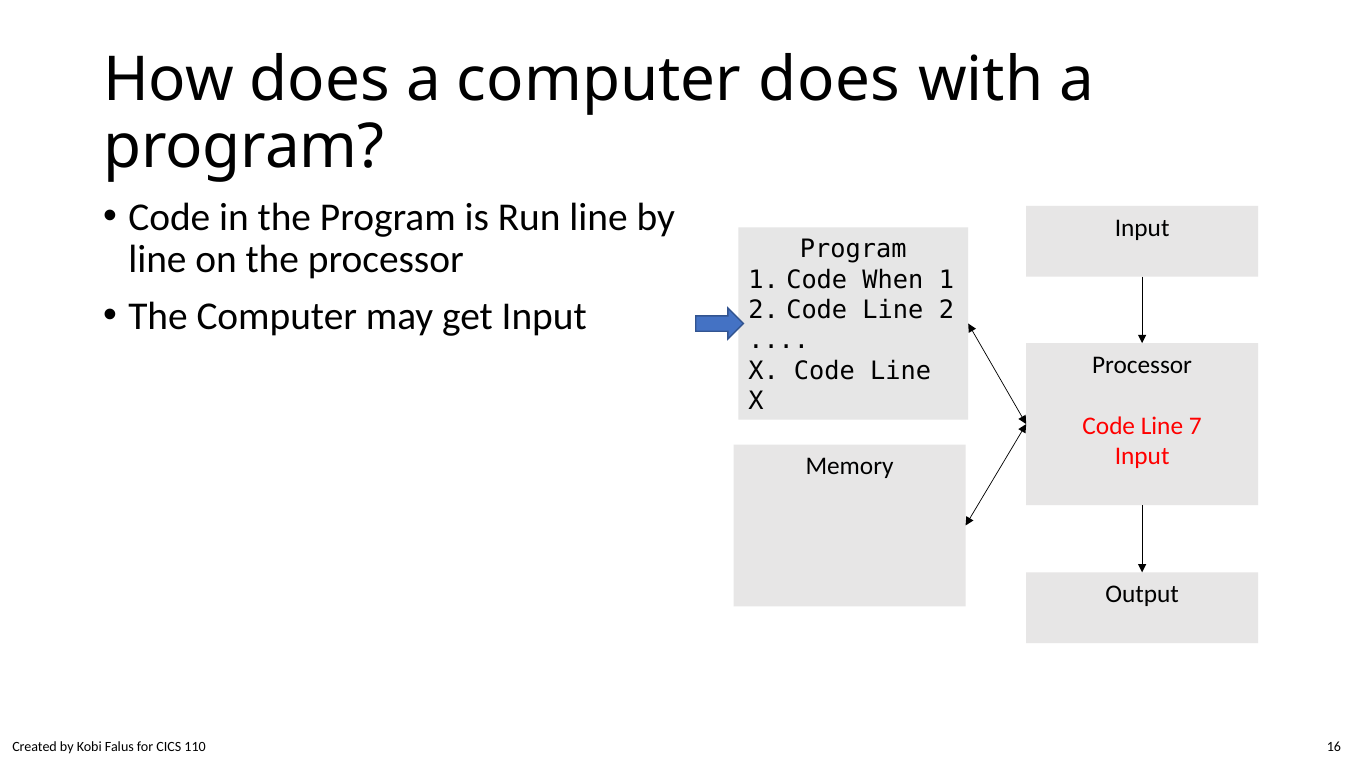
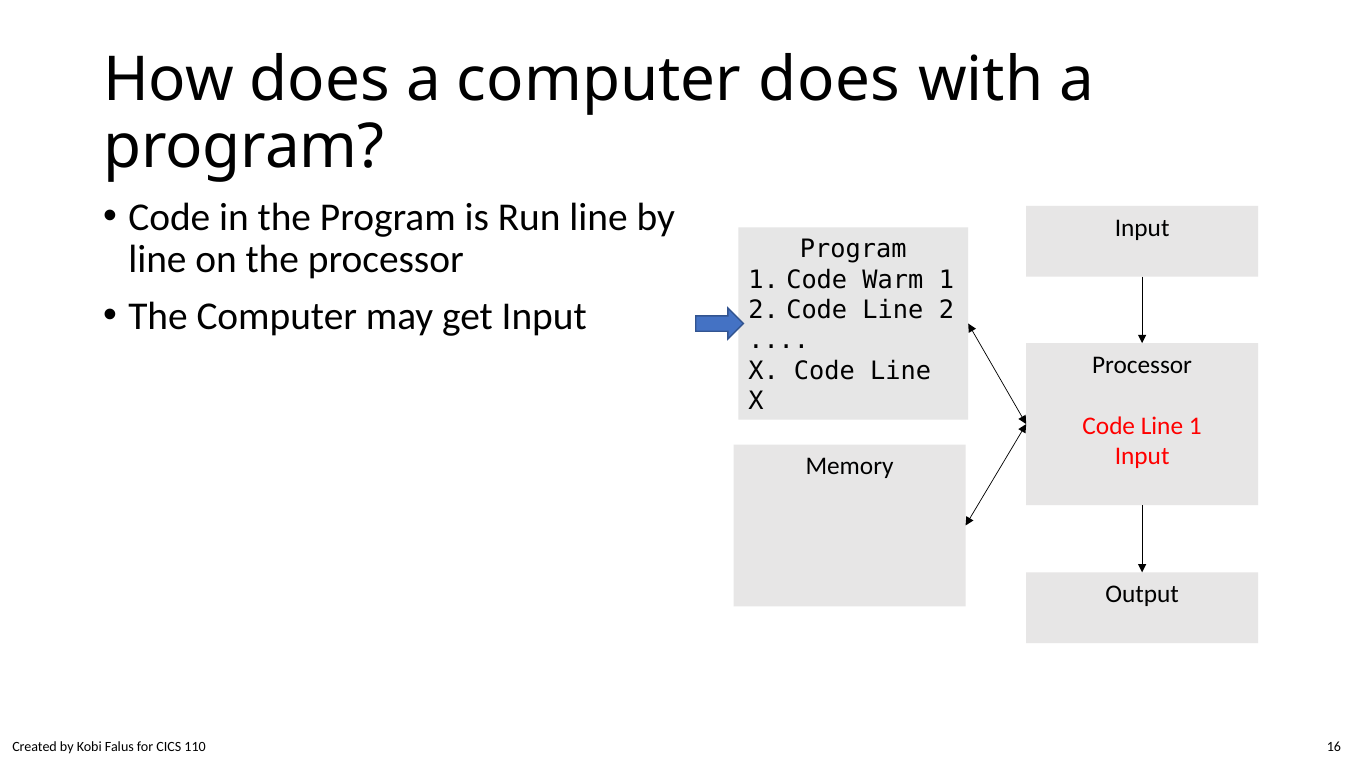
When: When -> Warm
Line 7: 7 -> 1
